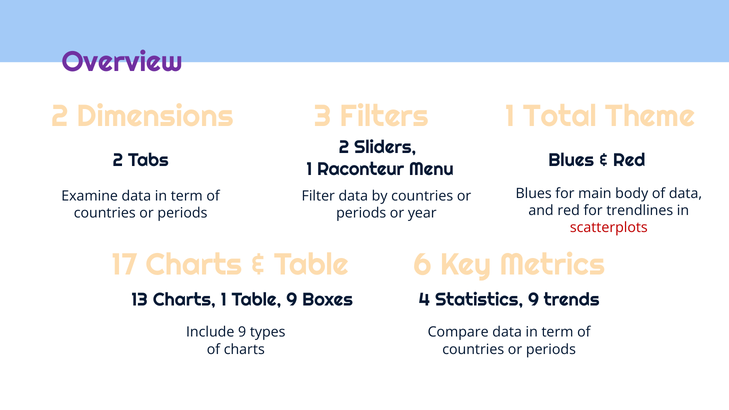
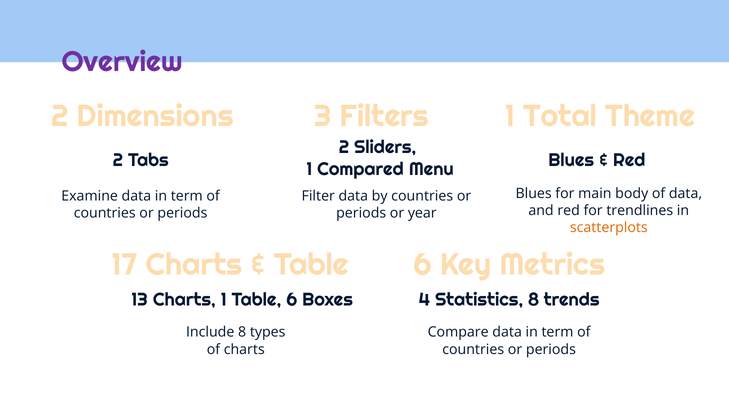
Raconteur: Raconteur -> Compared
scatterplots colour: red -> orange
Table 9: 9 -> 6
Statistics 9: 9 -> 8
Include 9: 9 -> 8
